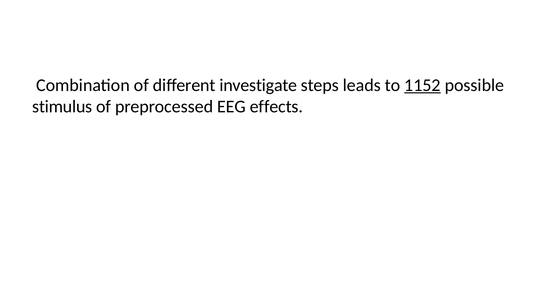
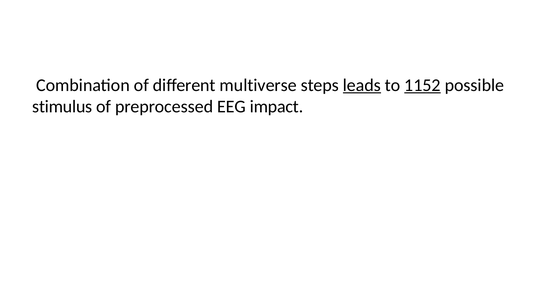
investigate: investigate -> multiverse
leads underline: none -> present
effects: effects -> impact
